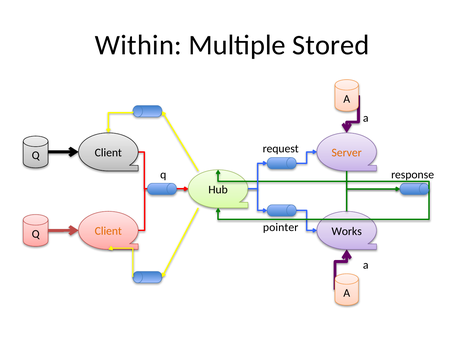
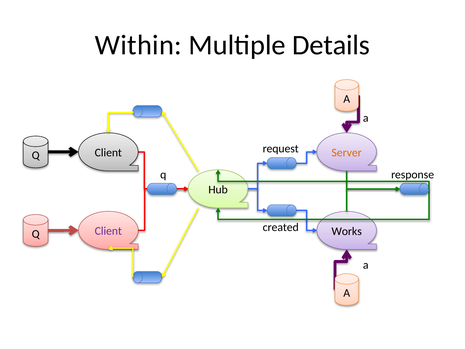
Stored: Stored -> Details
pointer: pointer -> created
Client at (108, 231) colour: orange -> purple
